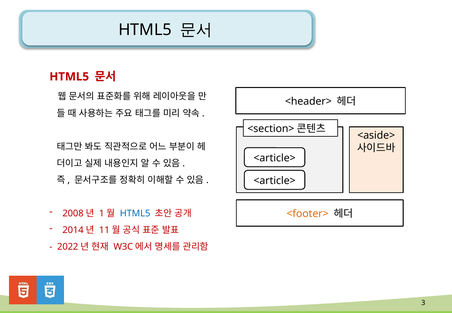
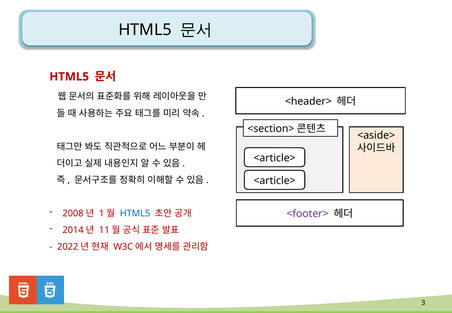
<footer> colour: orange -> purple
